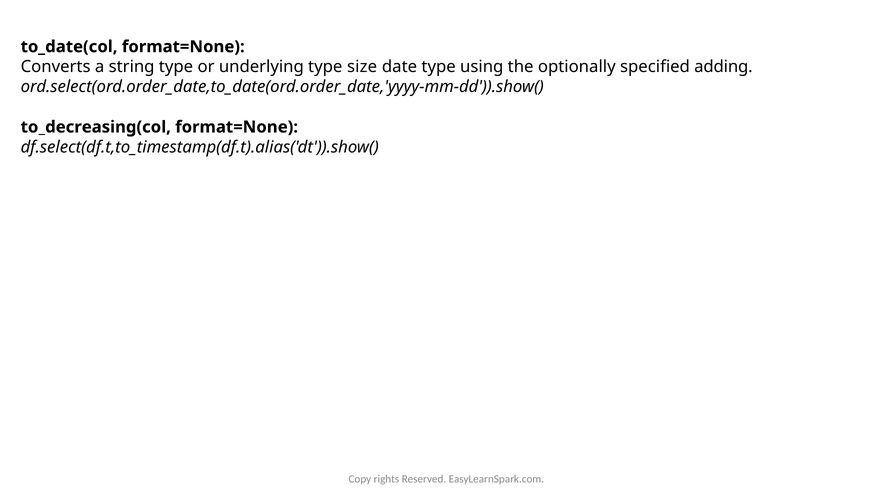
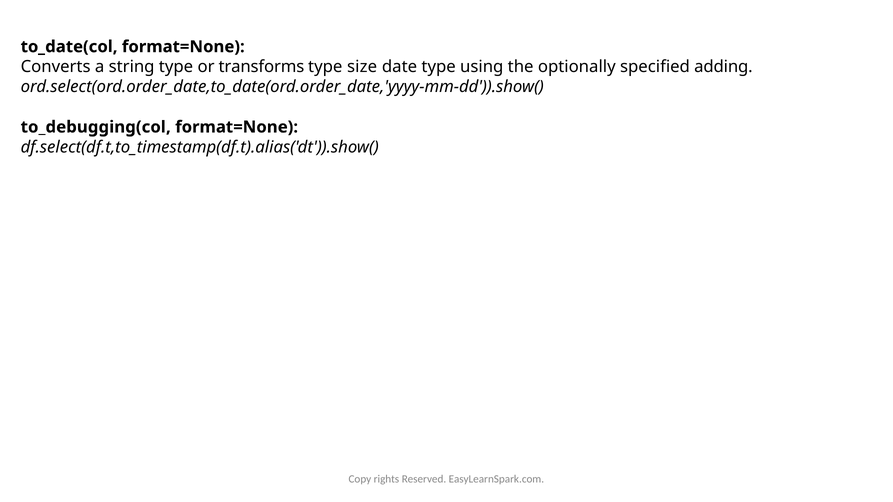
underlying: underlying -> transforms
to_decreasing(col: to_decreasing(col -> to_debugging(col
